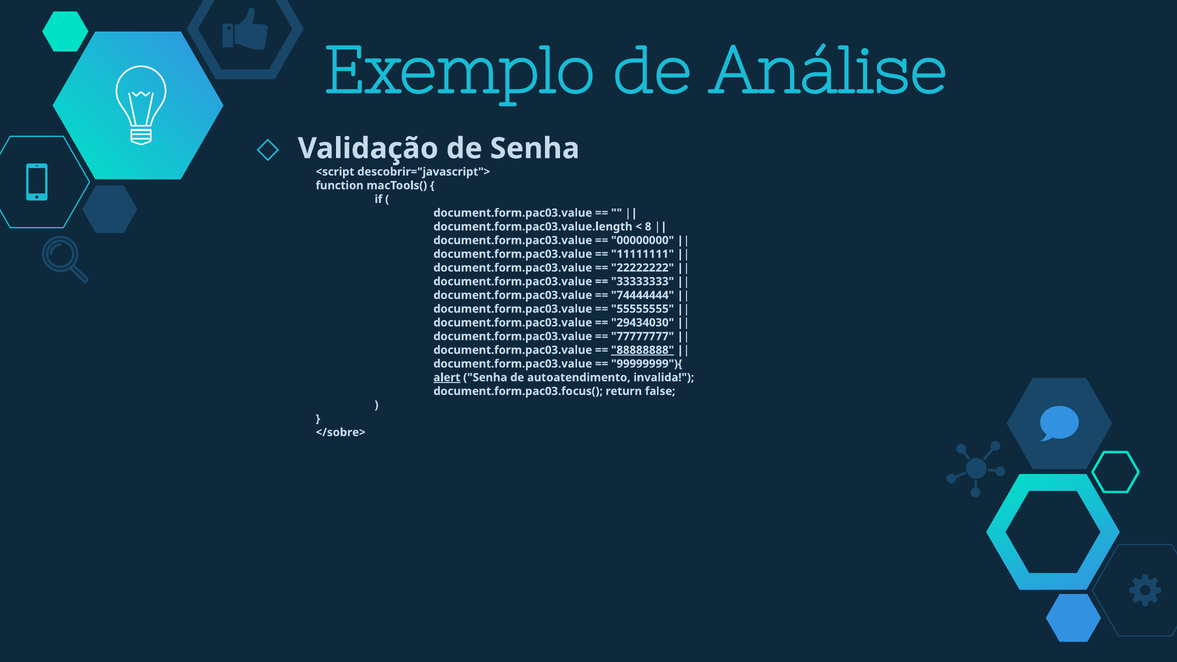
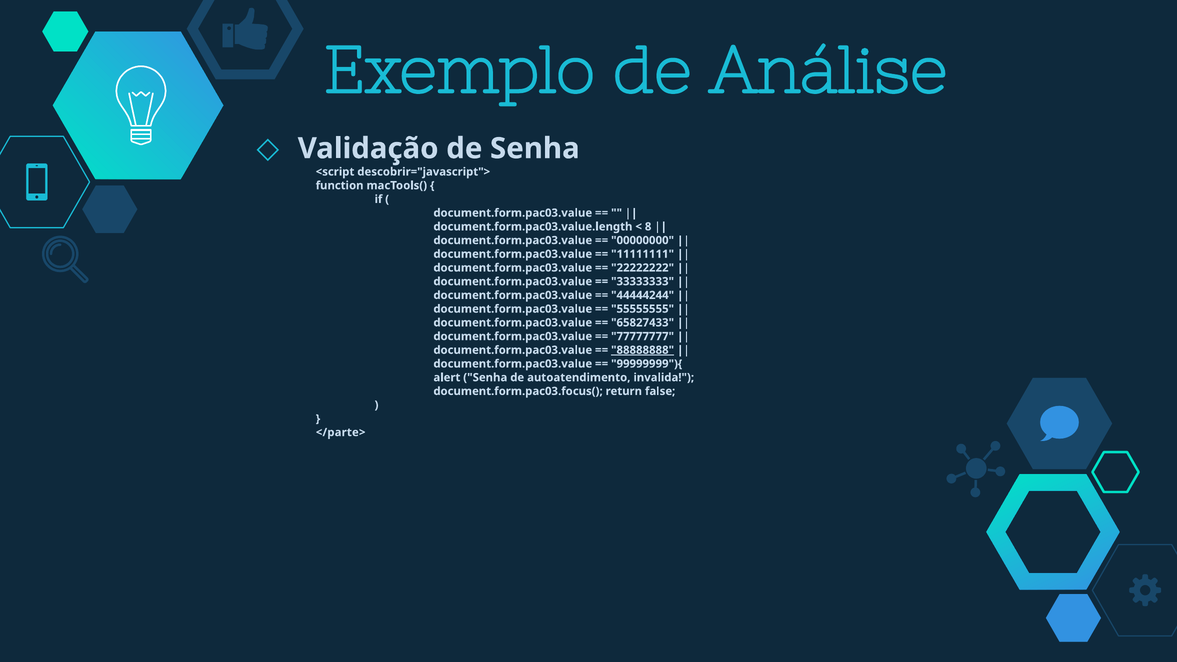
74444444: 74444444 -> 44444244
29434030: 29434030 -> 65827433
alert underline: present -> none
</sobre>: </sobre> -> </parte>
